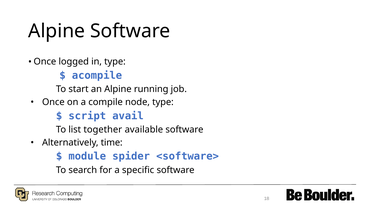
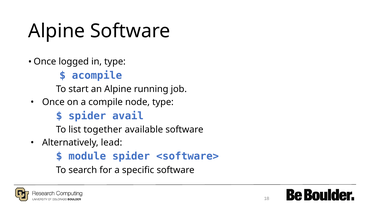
script at (87, 116): script -> spider
time: time -> lead
